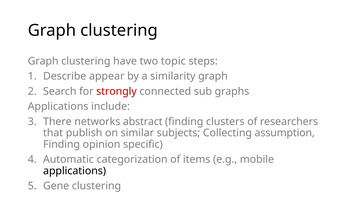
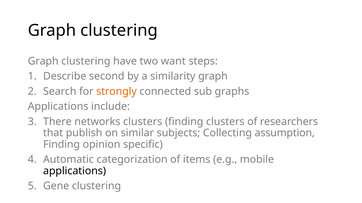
topic: topic -> want
appear: appear -> second
strongly colour: red -> orange
networks abstract: abstract -> clusters
